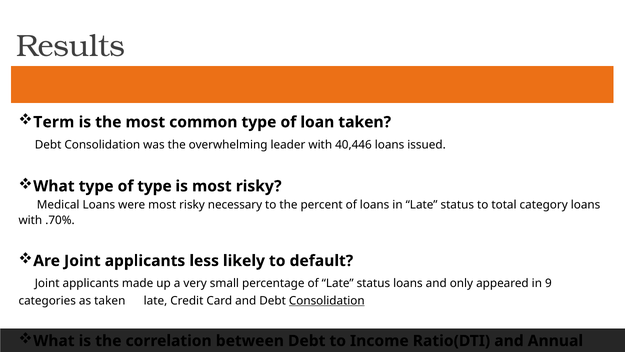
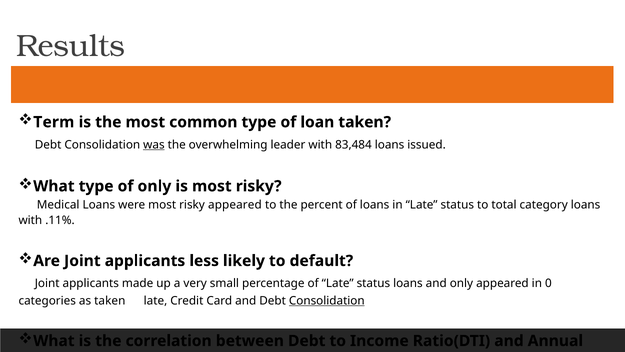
was at (154, 145) underline: none -> present
40,446: 40,446 -> 83,484
of type: type -> only
risky necessary: necessary -> appeared
.70%: .70% -> .11%
9: 9 -> 0
